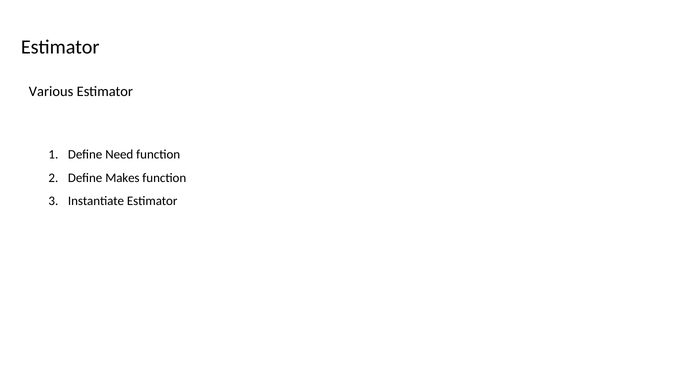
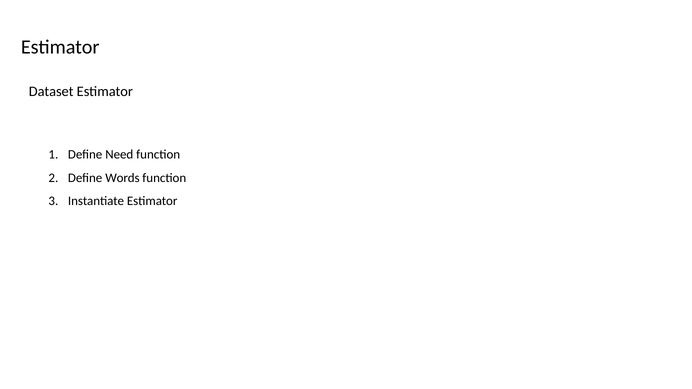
Various: Various -> Dataset
Makes: Makes -> Words
